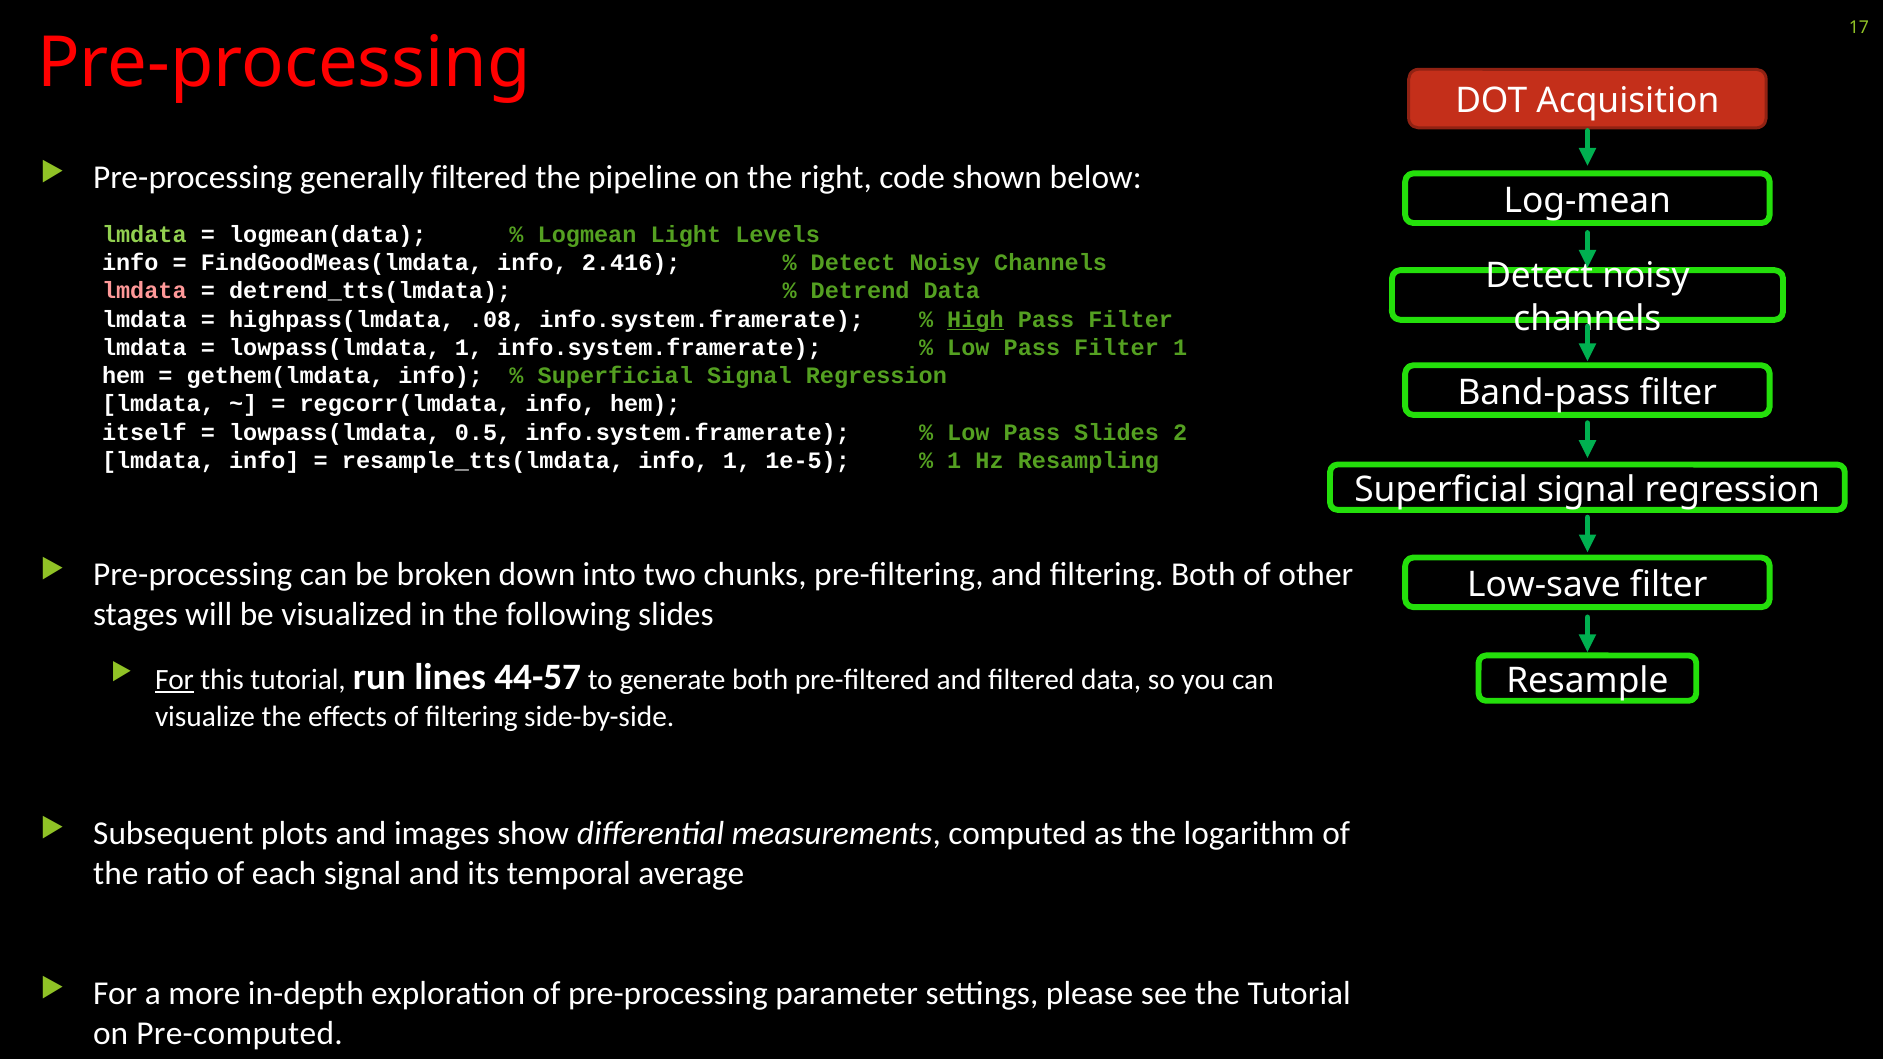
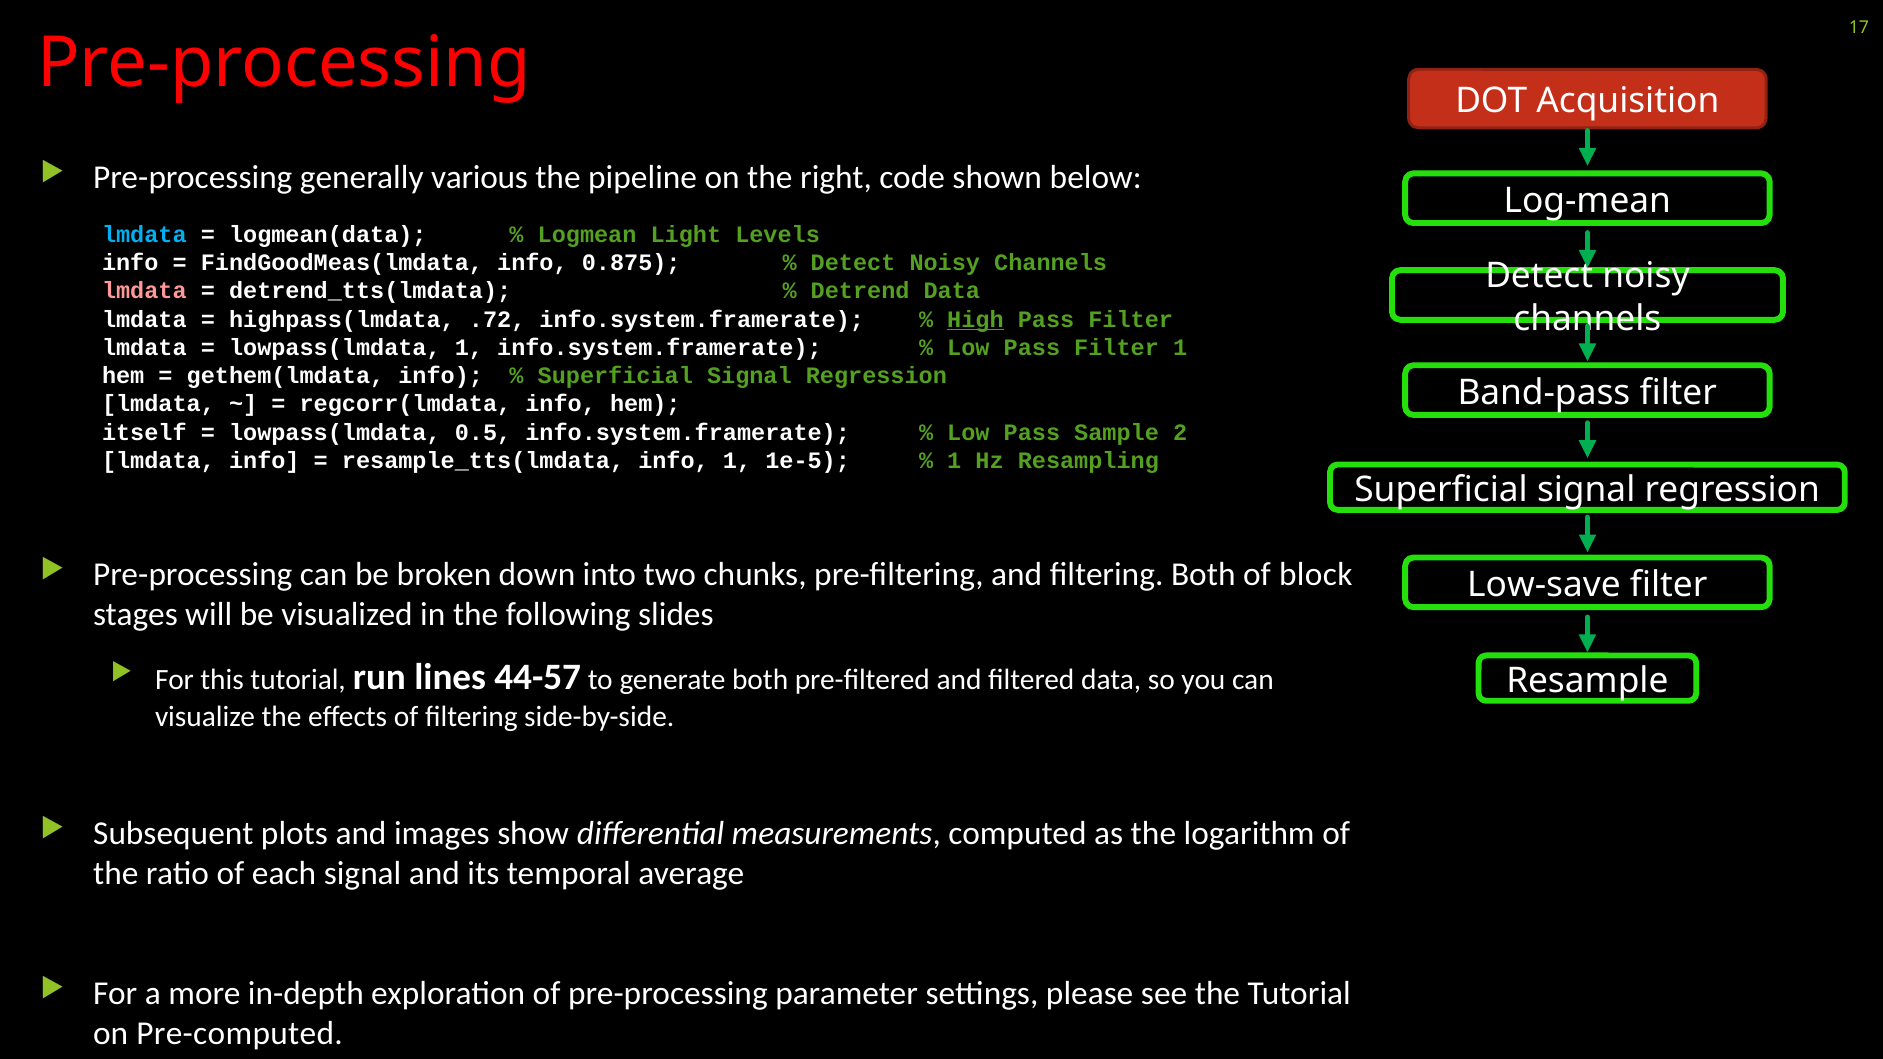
generally filtered: filtered -> various
lmdata at (144, 235) colour: light green -> light blue
2.416: 2.416 -> 0.875
.08: .08 -> .72
Pass Slides: Slides -> Sample
other: other -> block
For at (174, 680) underline: present -> none
